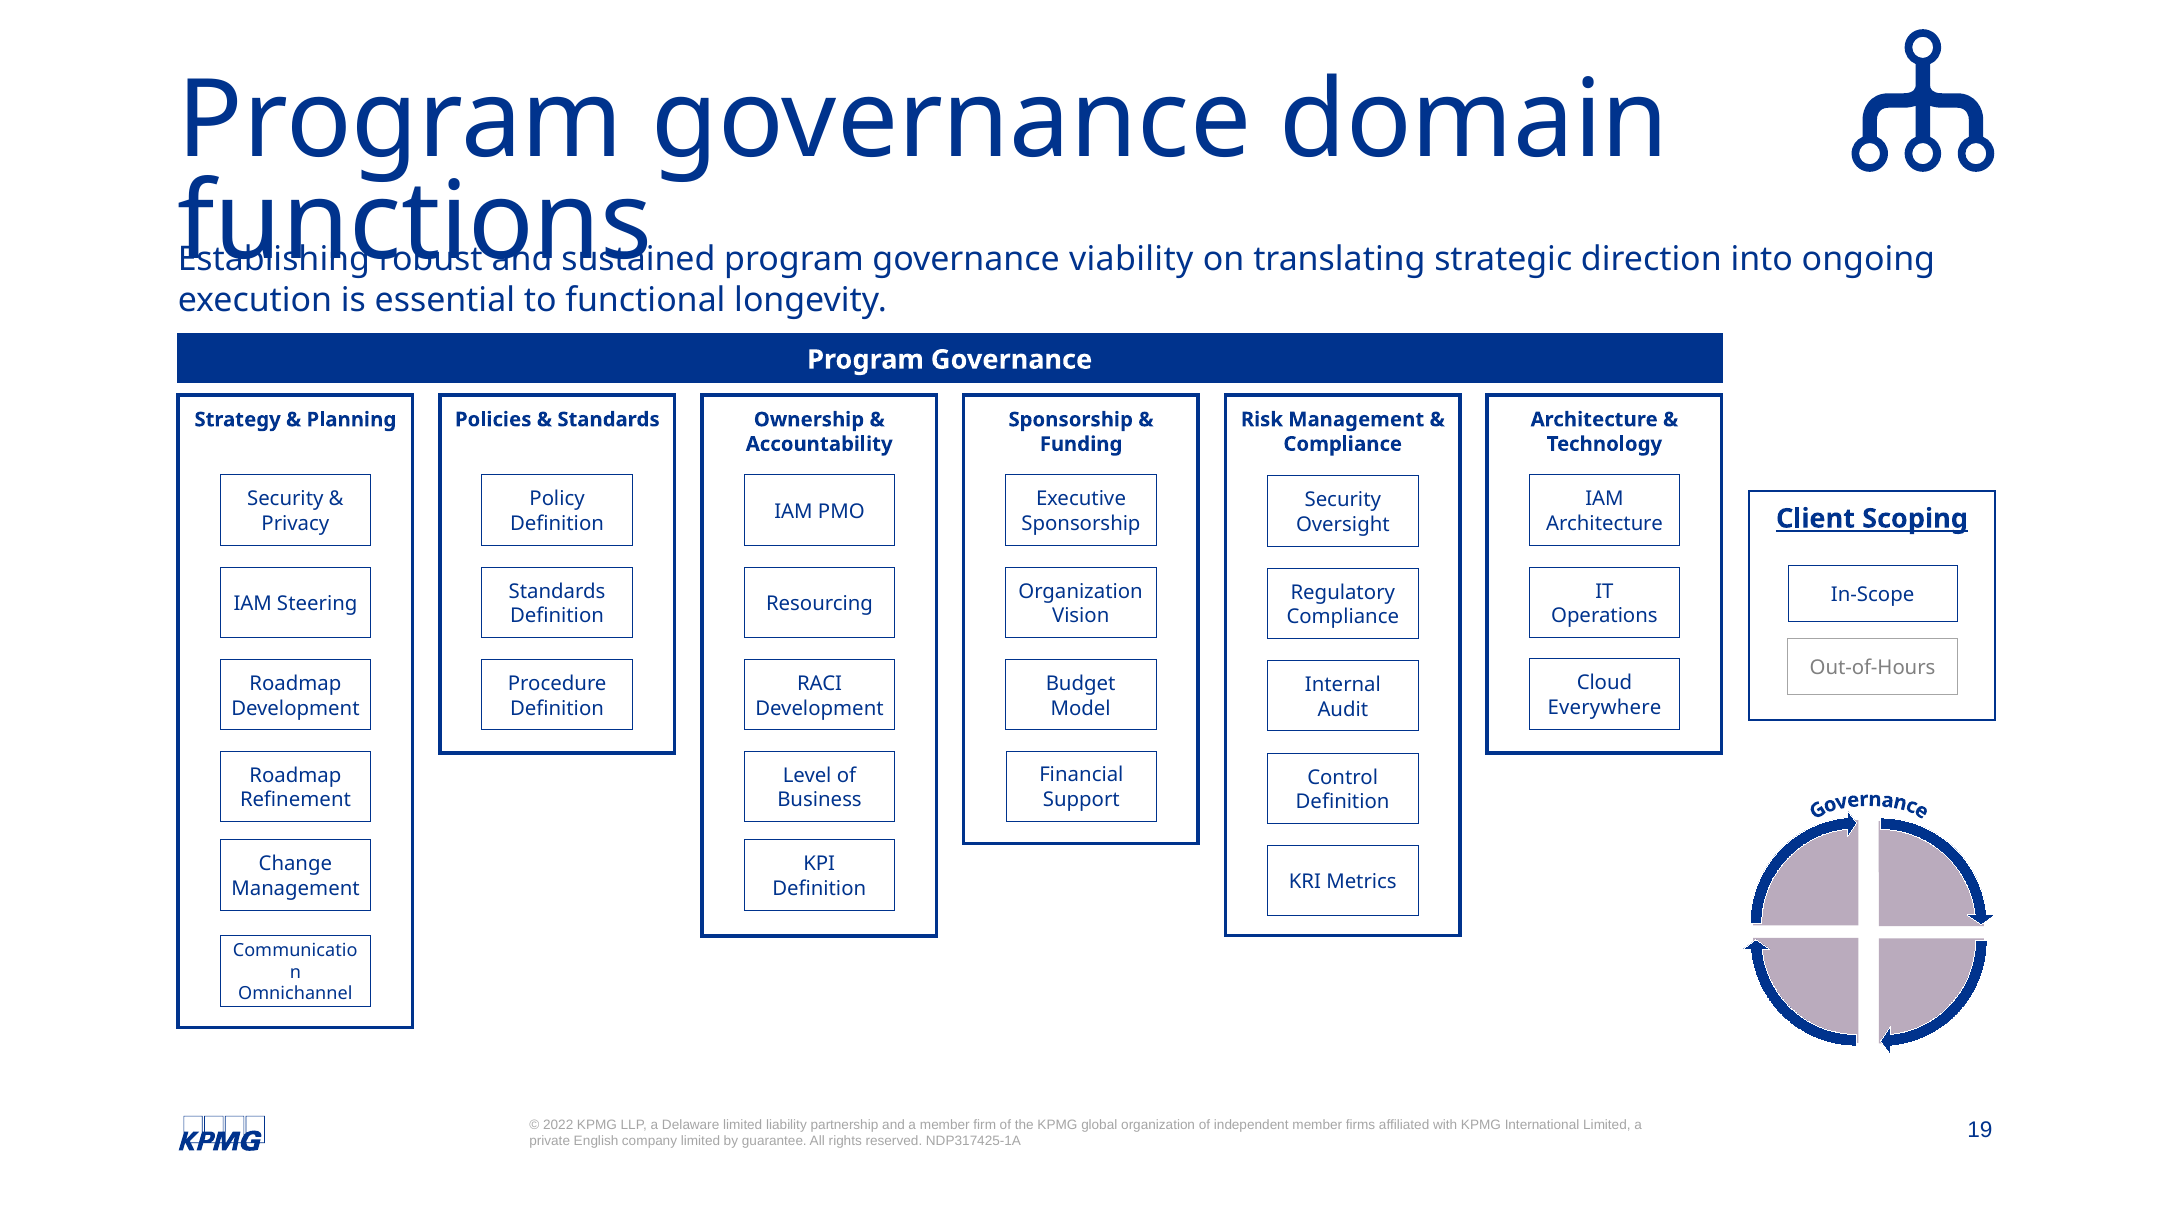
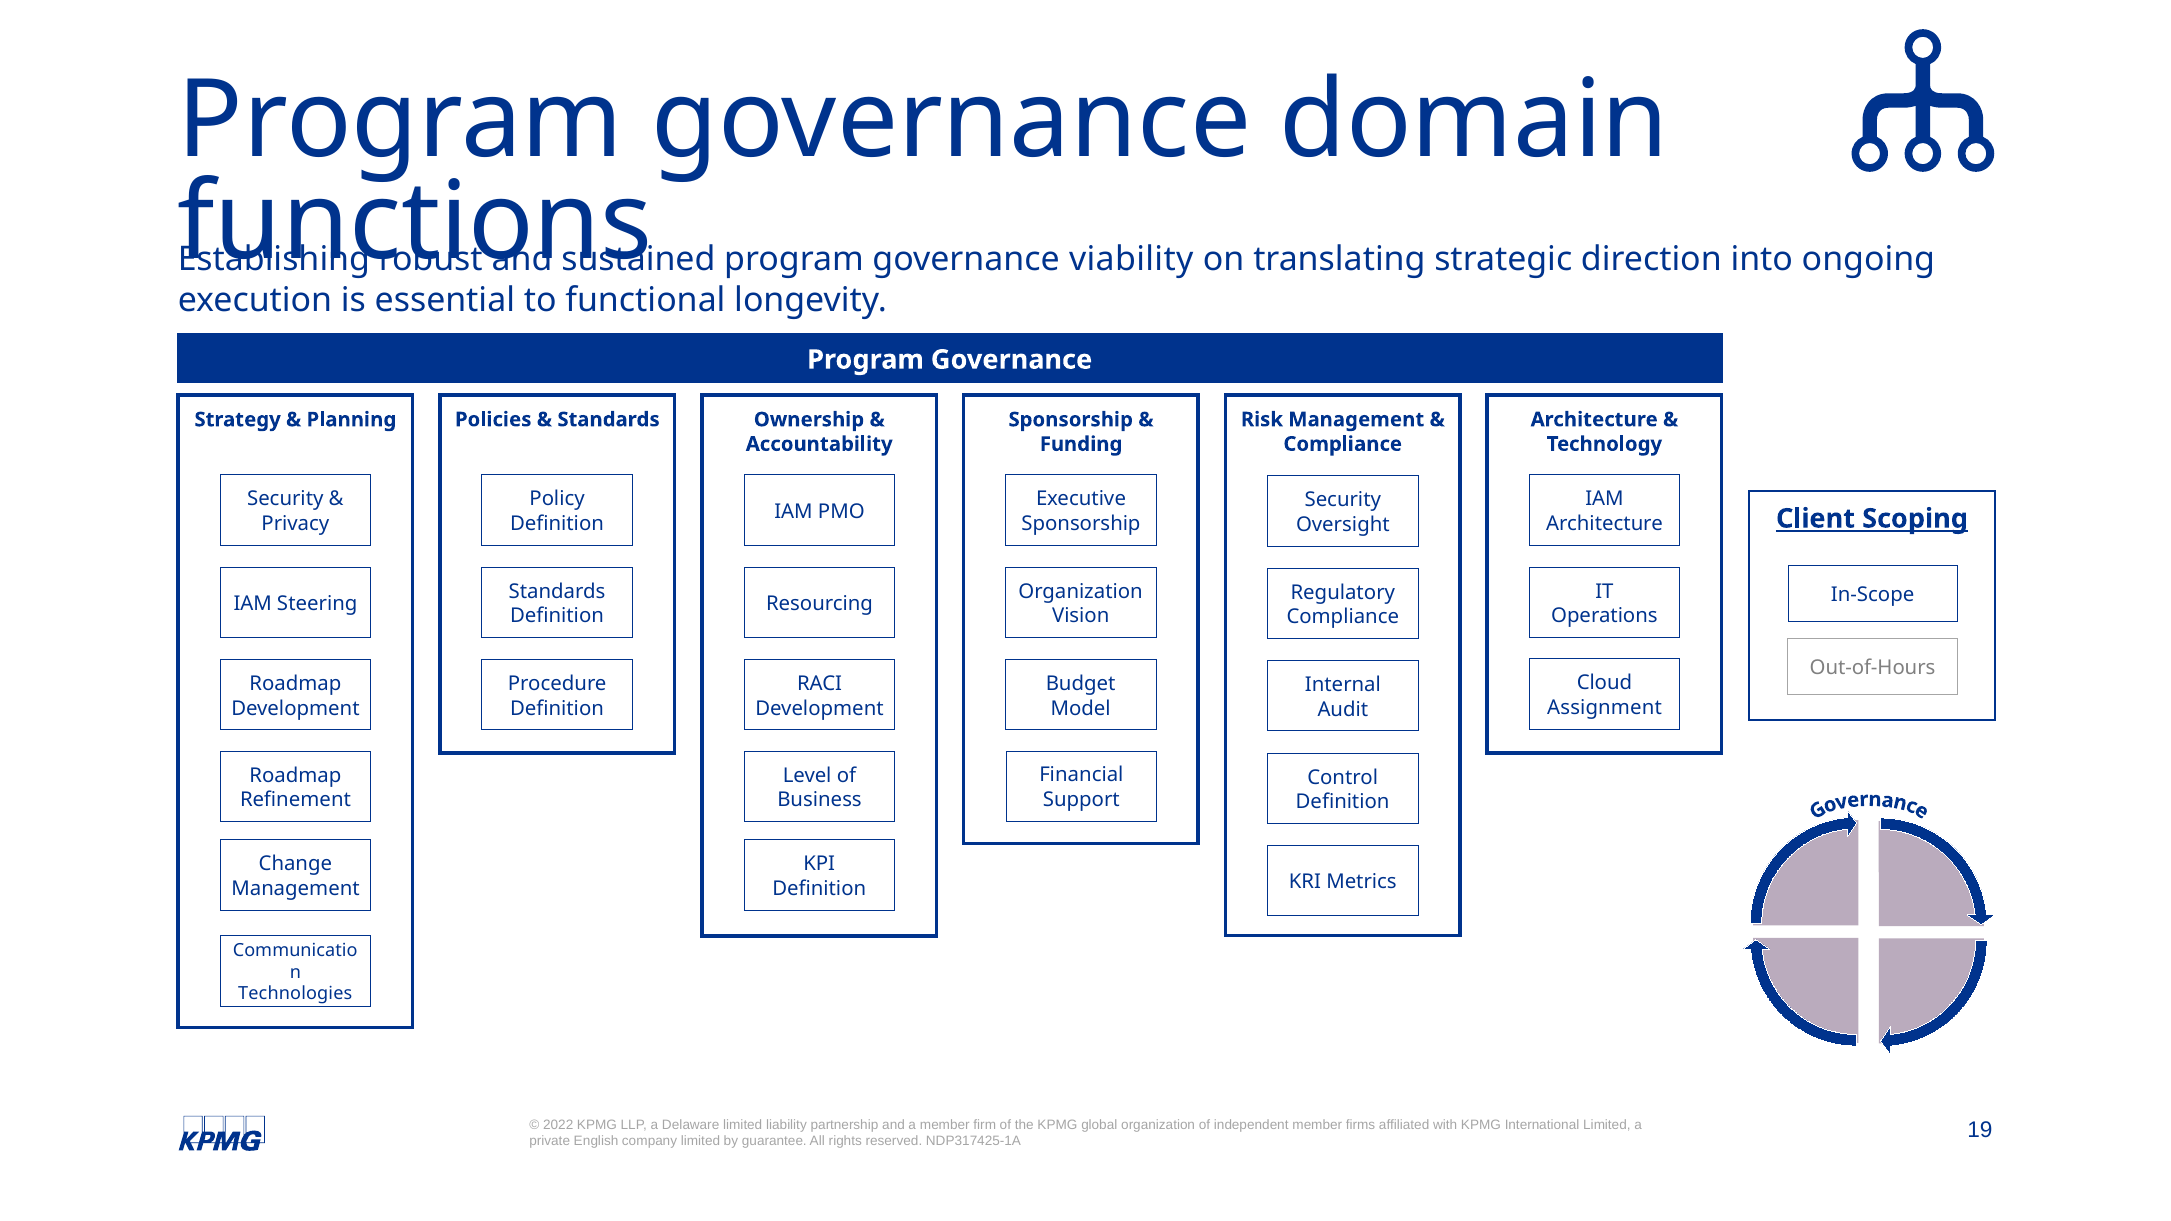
Everywhere: Everywhere -> Assignment
Omnichannel: Omnichannel -> Technologies
